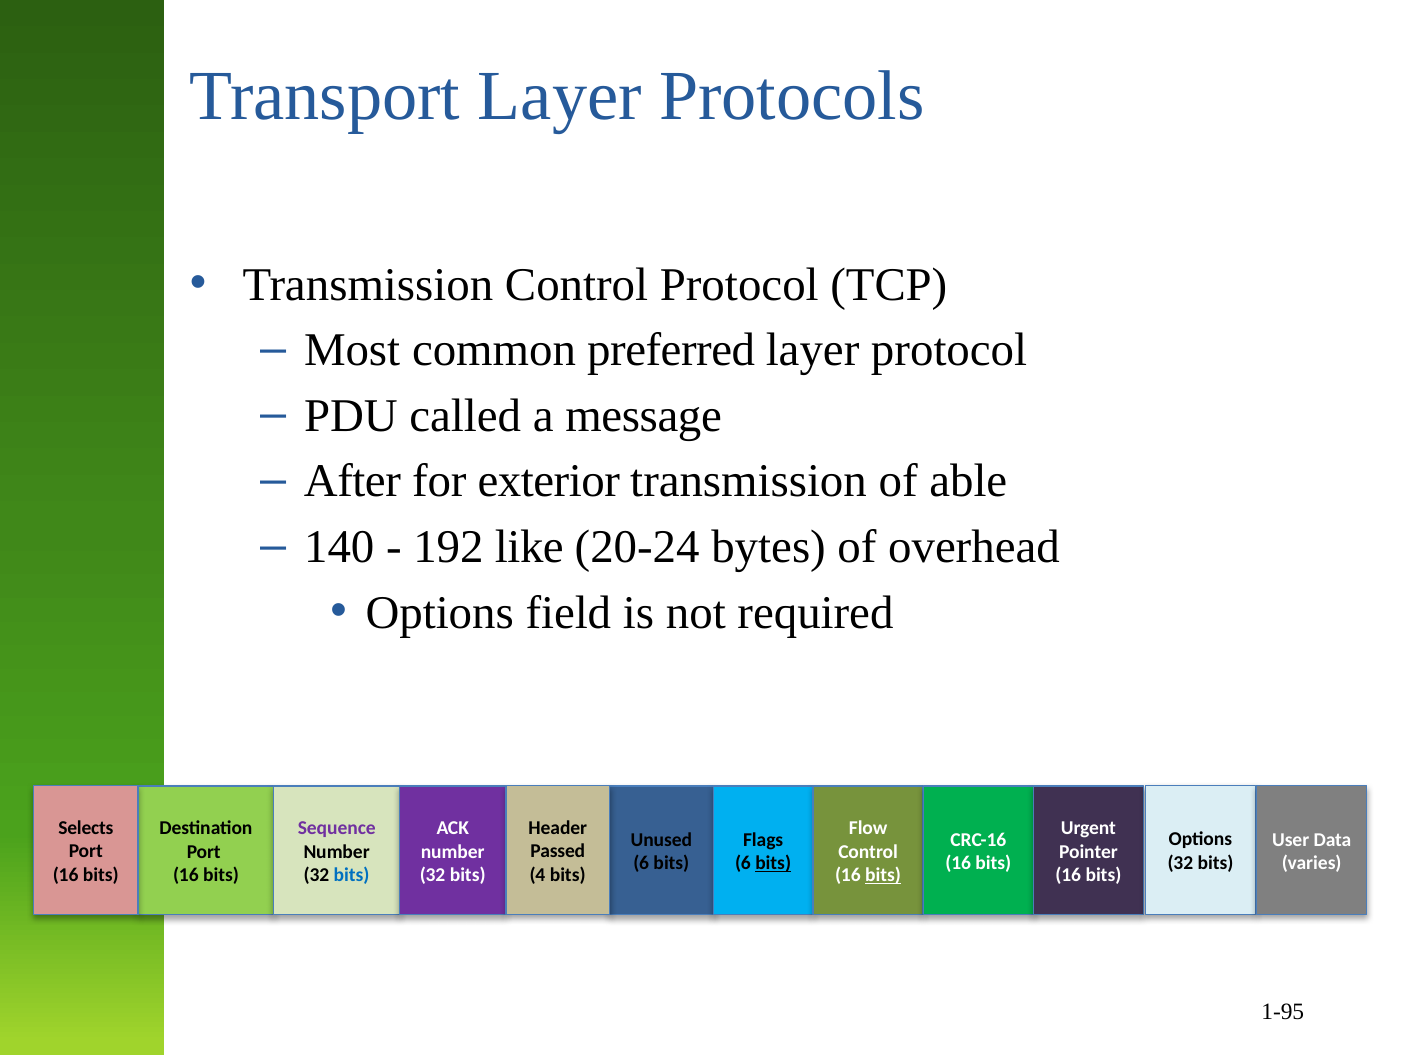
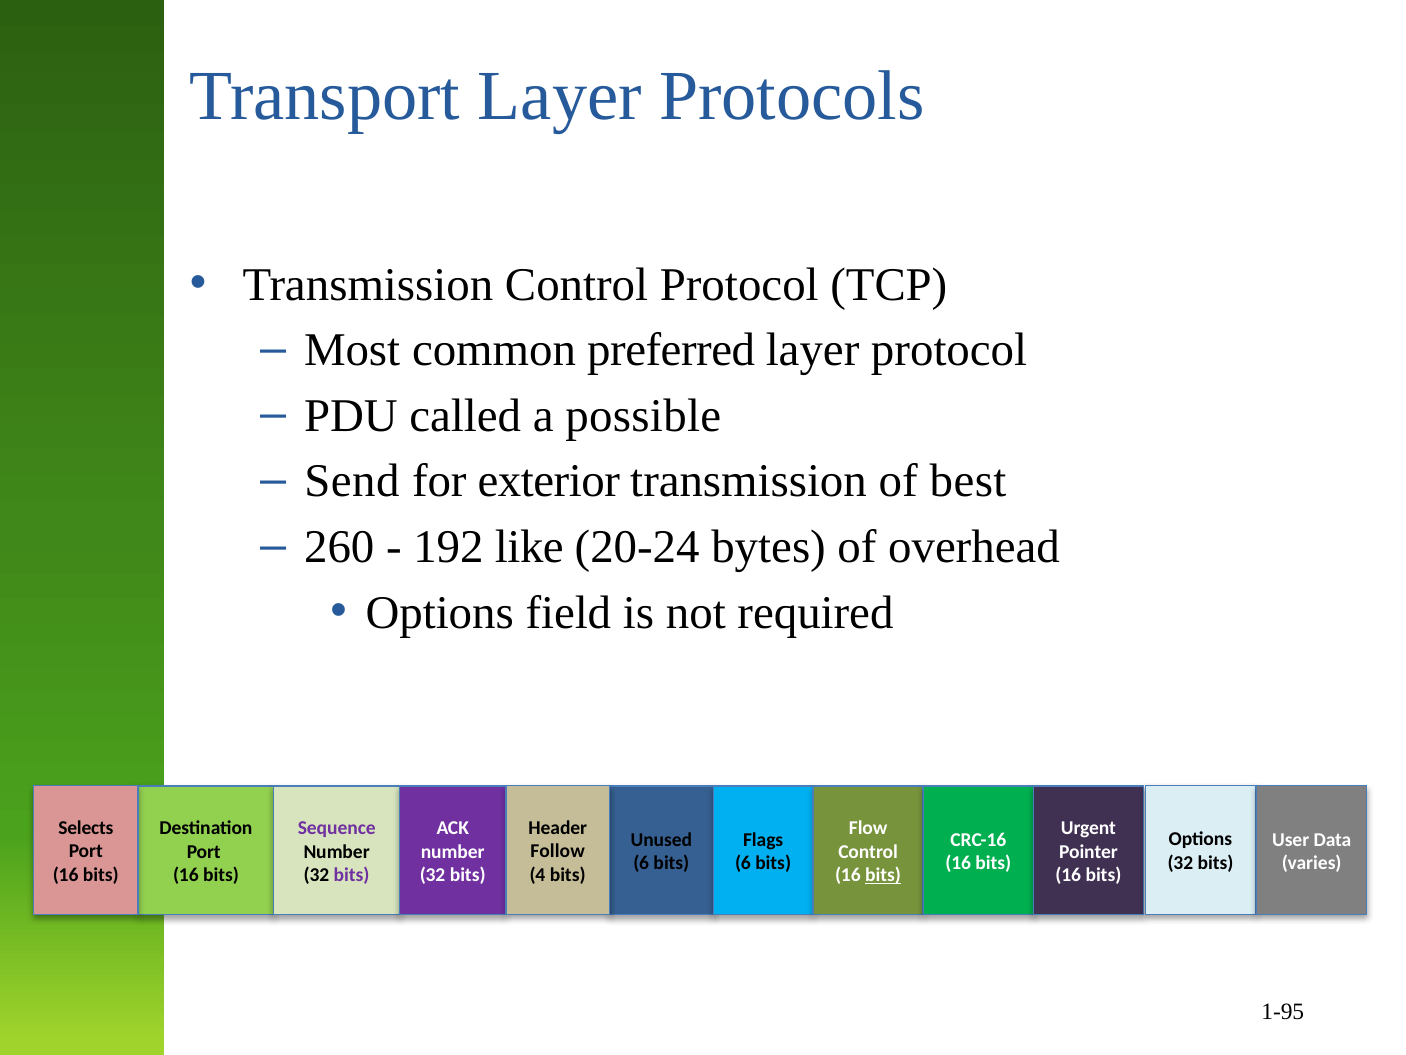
message: message -> possible
After: After -> Send
able: able -> best
140: 140 -> 260
Passed: Passed -> Follow
bits at (773, 863) underline: present -> none
bits at (352, 875) colour: blue -> purple
